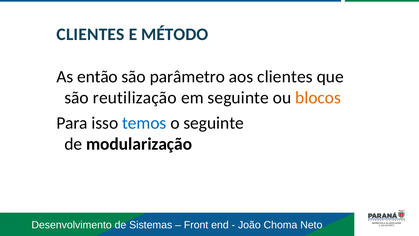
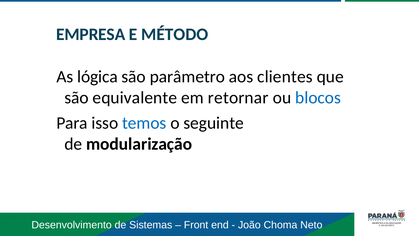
CLIENTES at (91, 34): CLIENTES -> EMPRESA
então: então -> lógica
reutilização: reutilização -> equivalente
em seguinte: seguinte -> retornar
blocos colour: orange -> blue
